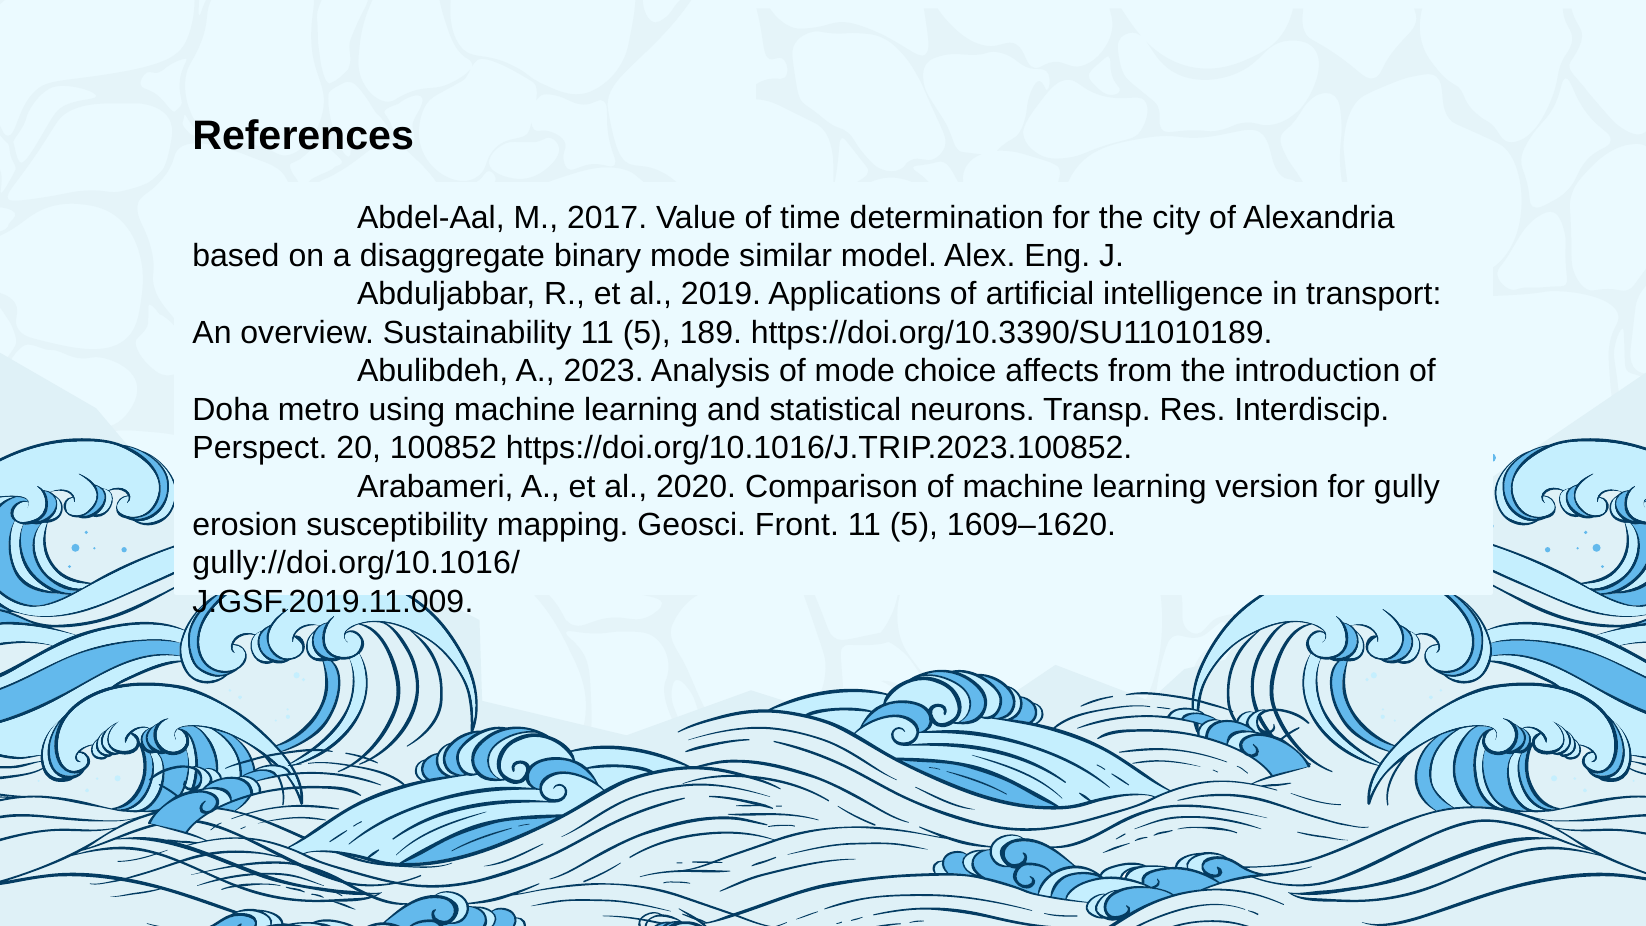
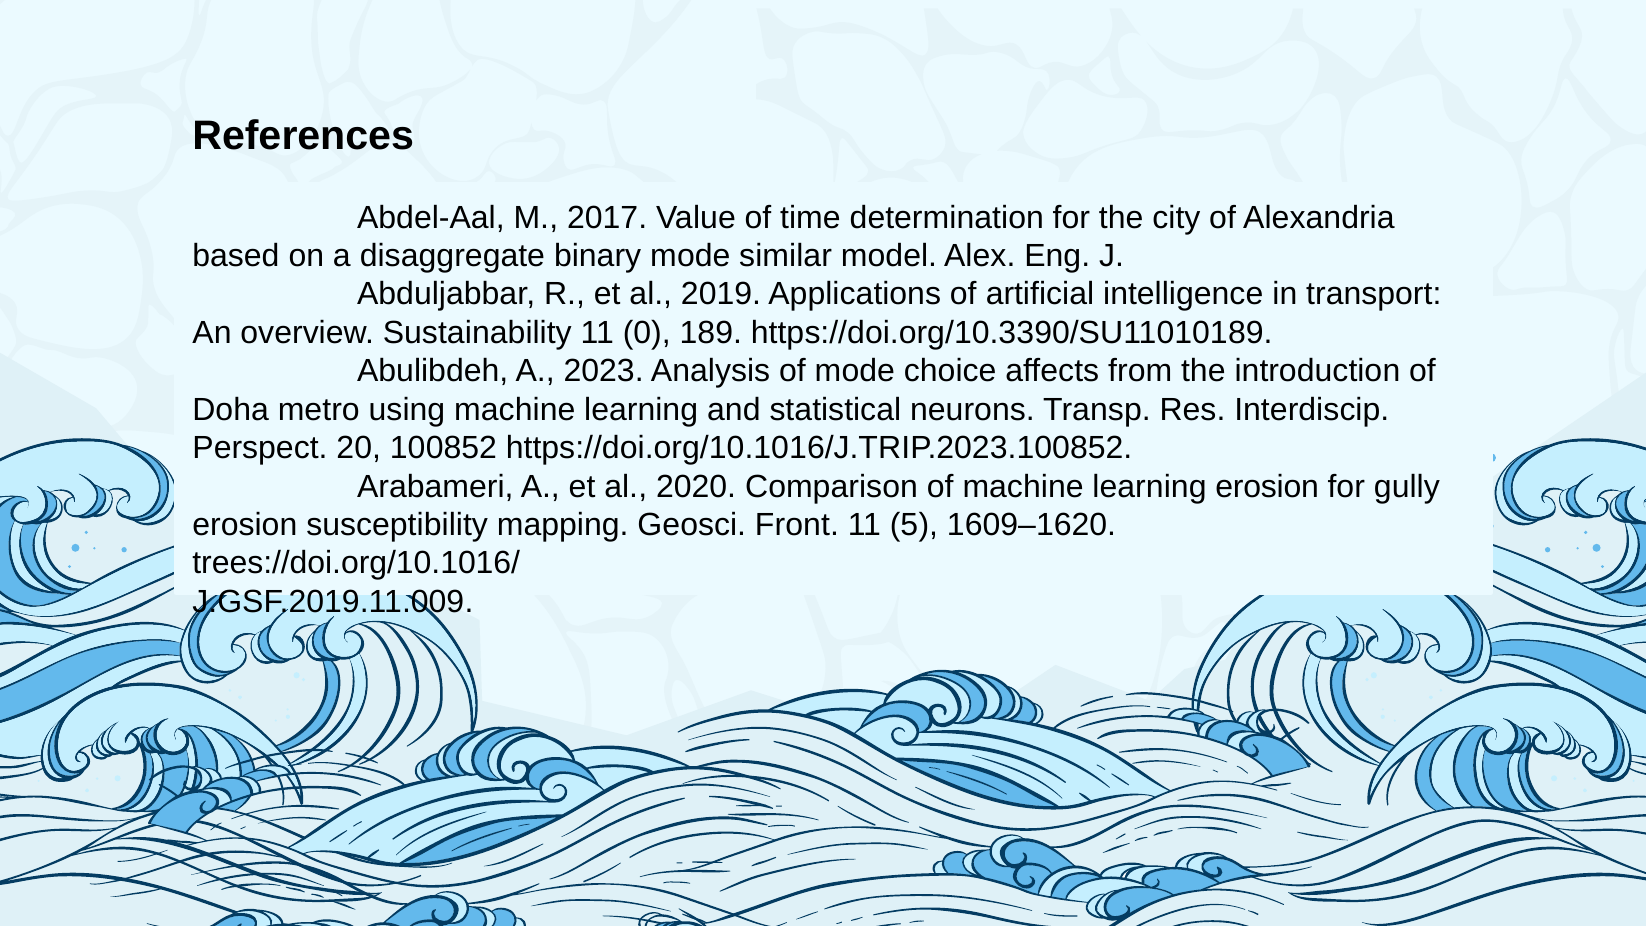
Sustainability 11 5: 5 -> 0
learning version: version -> erosion
gully://doi.org/10.1016/: gully://doi.org/10.1016/ -> trees://doi.org/10.1016/
